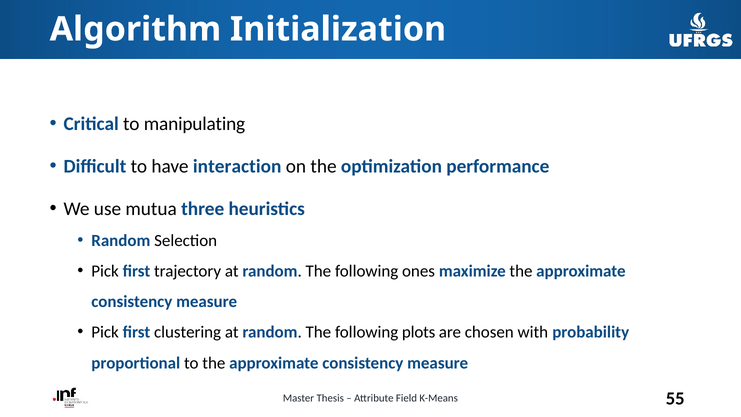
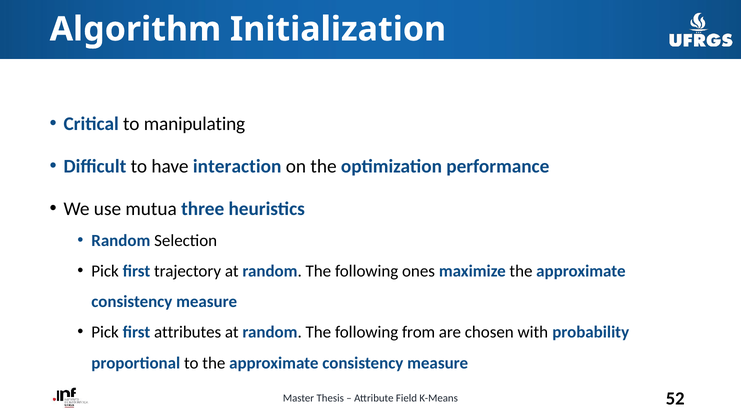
clustering: clustering -> attributes
plots: plots -> from
55: 55 -> 52
